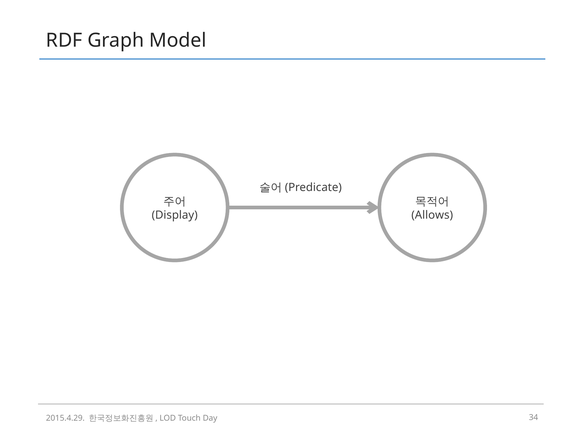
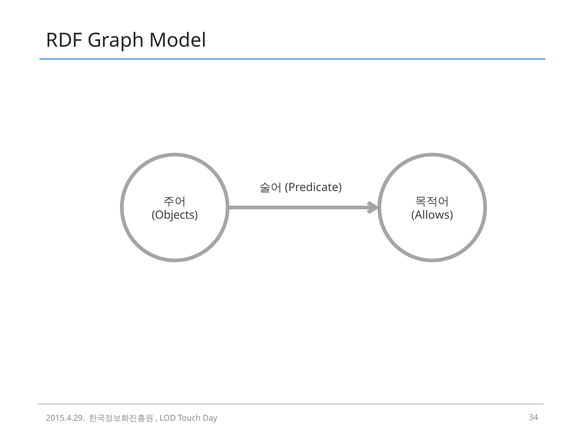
Display: Display -> Objects
